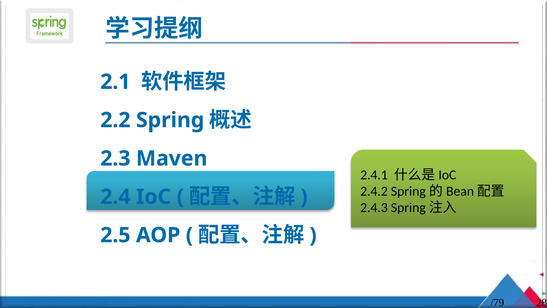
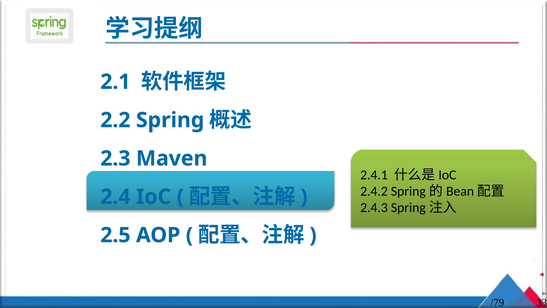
28: 28 -> 33
